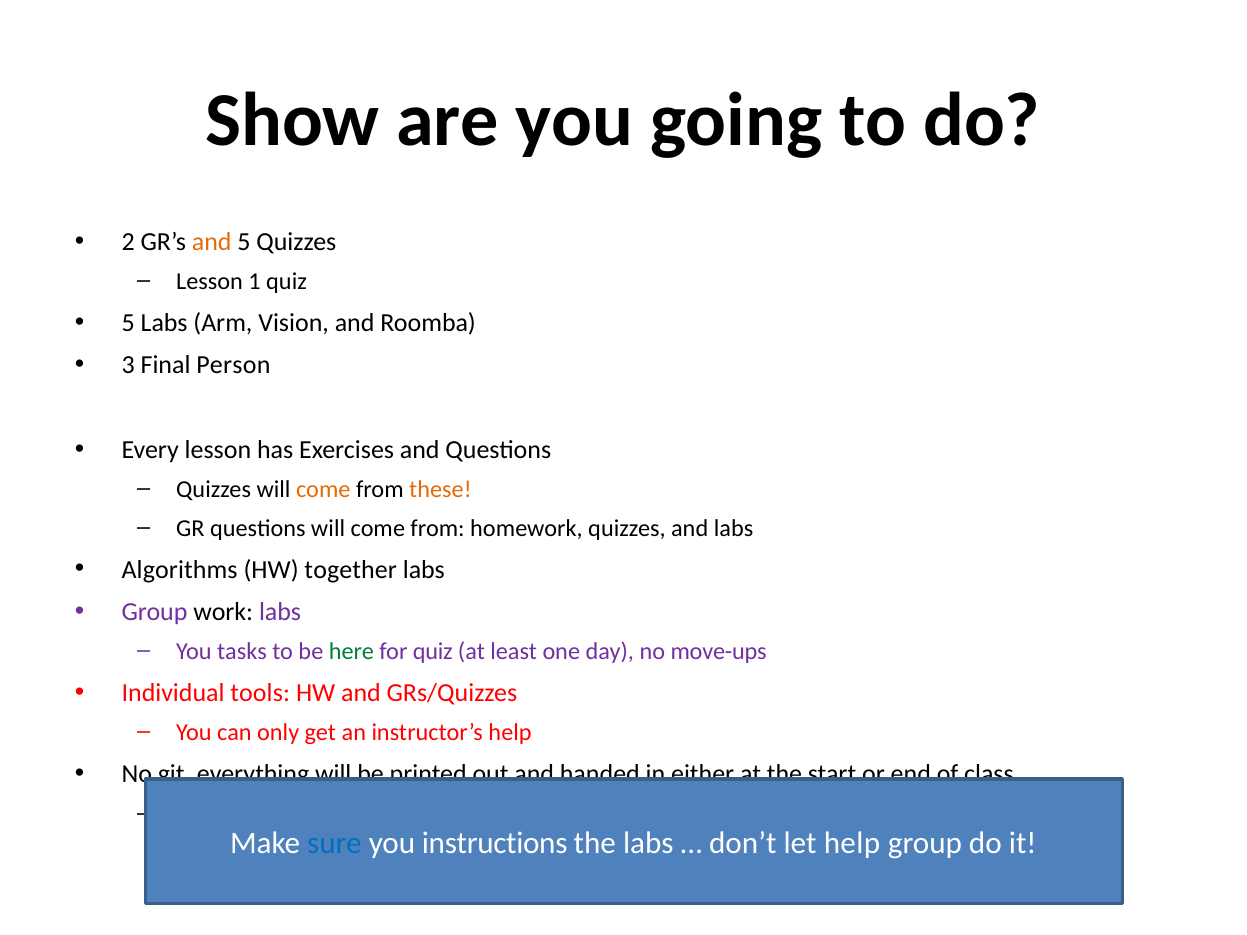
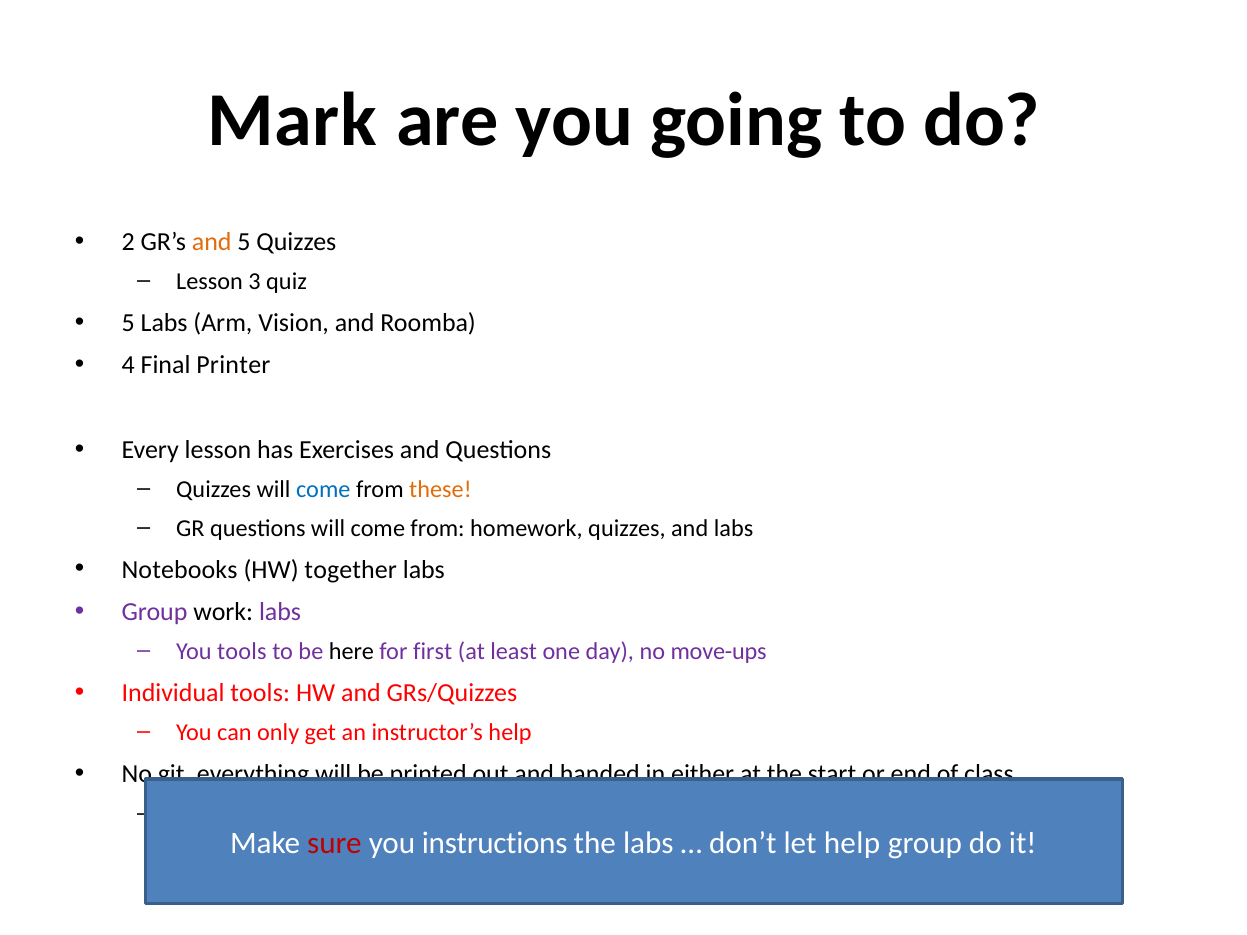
Show: Show -> Mark
1: 1 -> 3
3: 3 -> 4
Final Person: Person -> Printer
come at (323, 490) colour: orange -> blue
Algorithms: Algorithms -> Notebooks
You tasks: tasks -> tools
here colour: green -> black
for quiz: quiz -> first
sure colour: blue -> red
